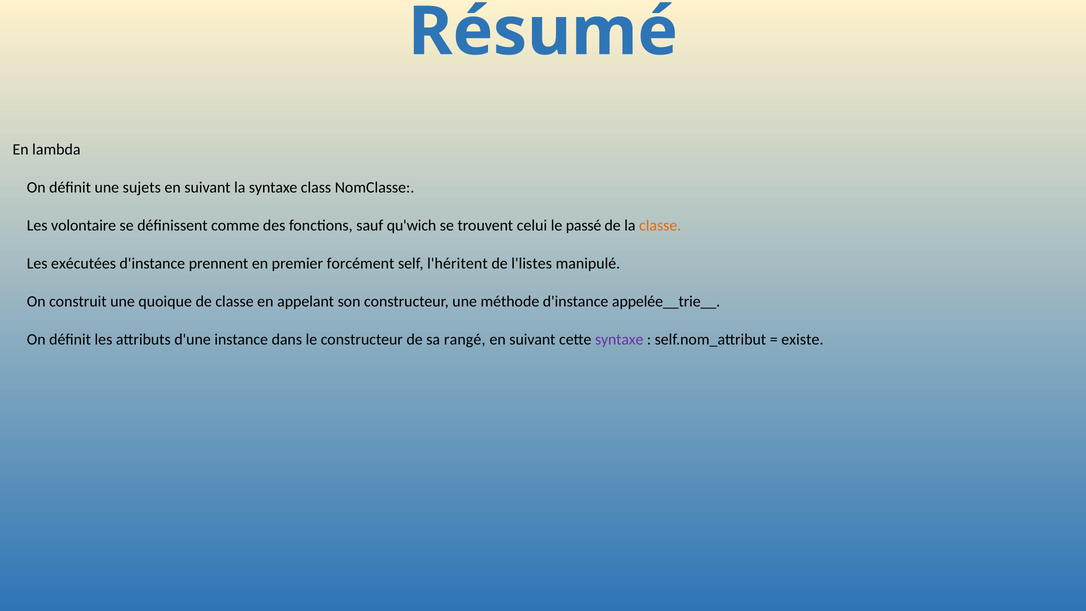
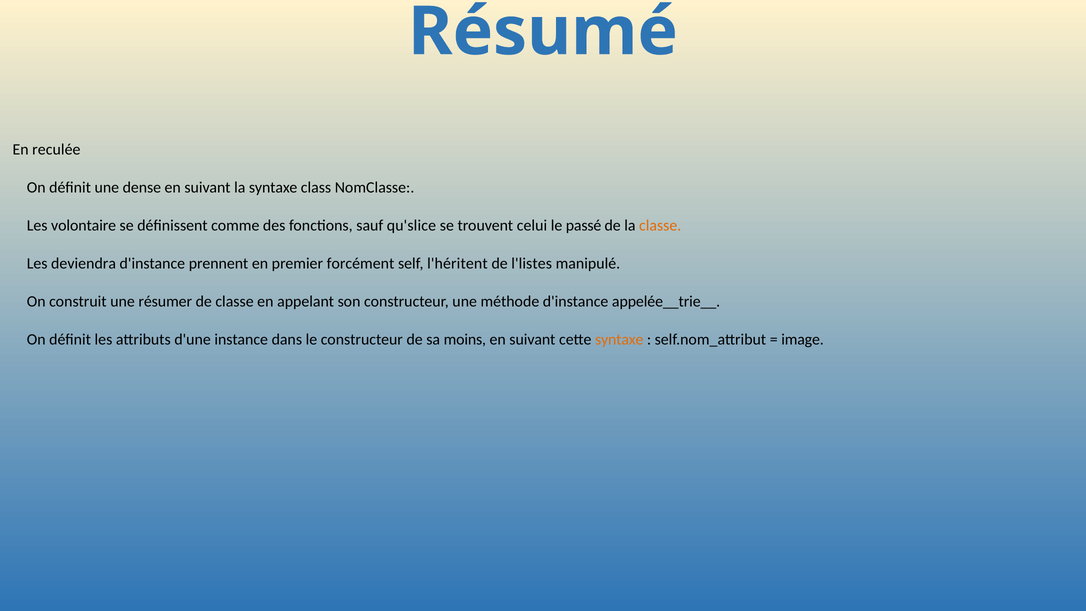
lambda: lambda -> reculée
sujets: sujets -> dense
qu'wich: qu'wich -> qu'slice
exécutées: exécutées -> deviendra
quoique: quoique -> résumer
rangé: rangé -> moins
syntaxe at (619, 340) colour: purple -> orange
existe: existe -> image
